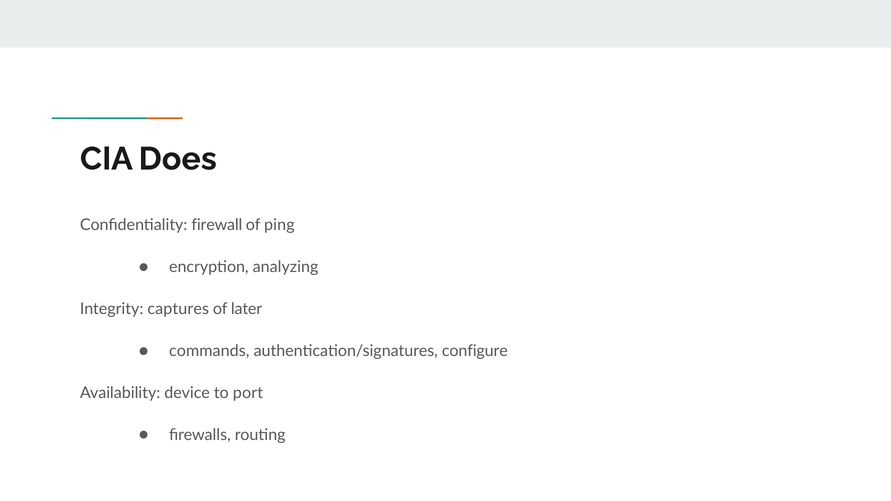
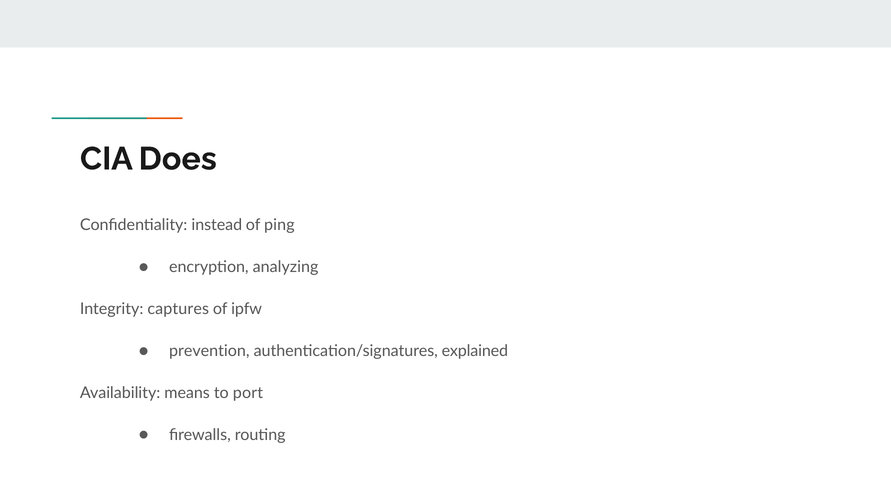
firewall: firewall -> instead
later: later -> ipfw
commands: commands -> prevention
configure: configure -> explained
device: device -> means
